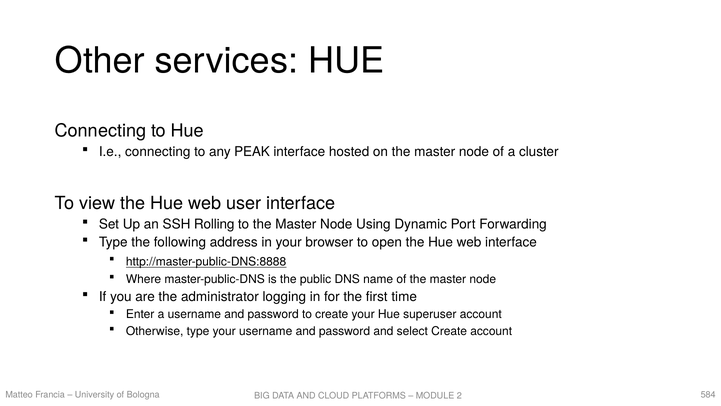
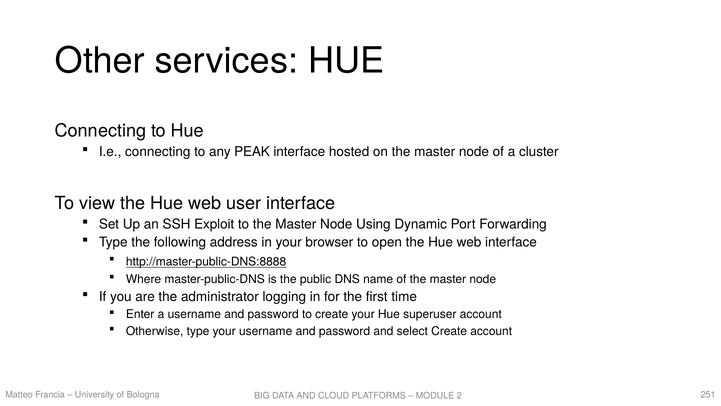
Rolling: Rolling -> Exploit
584: 584 -> 251
